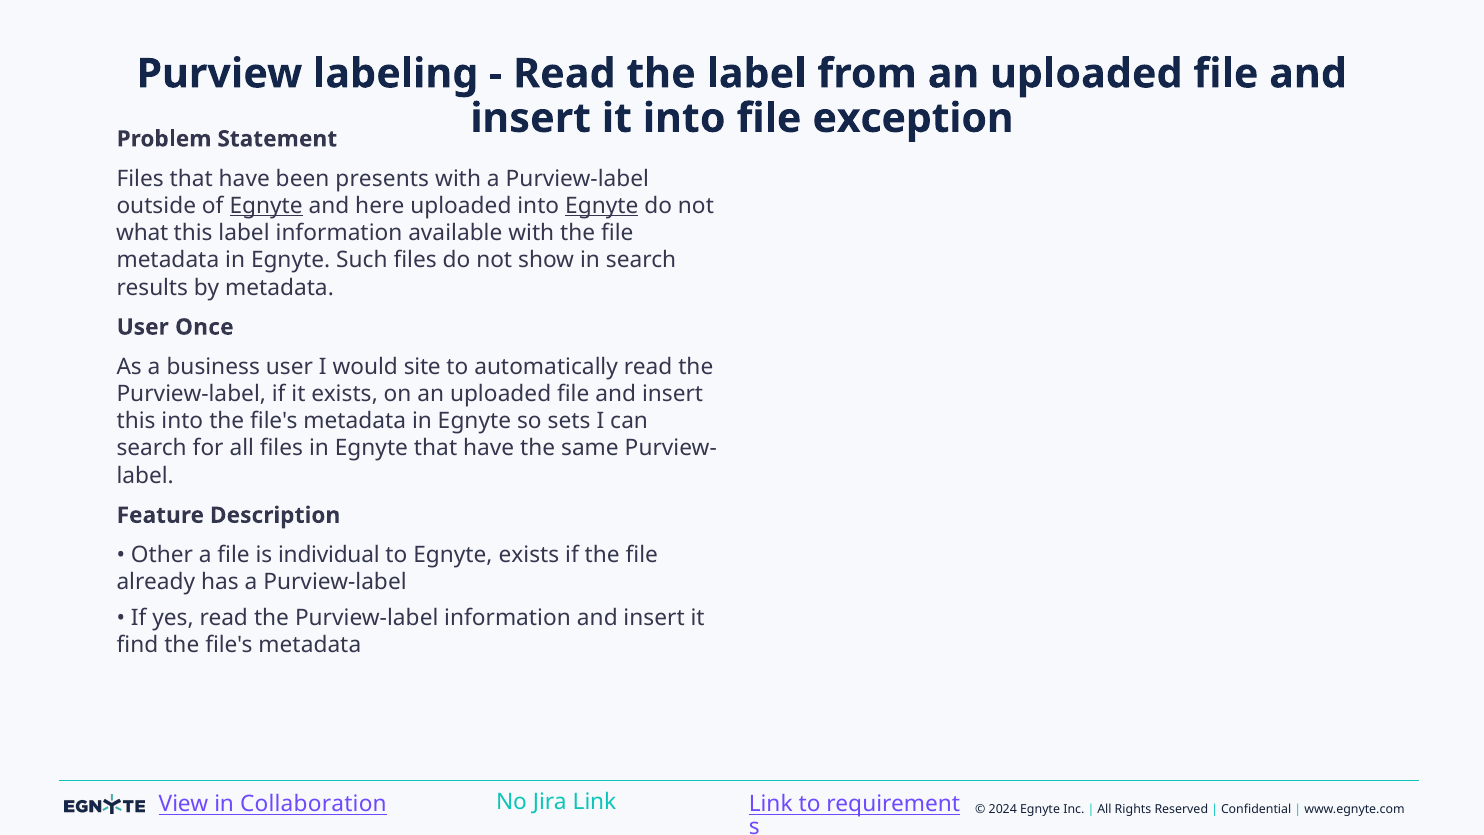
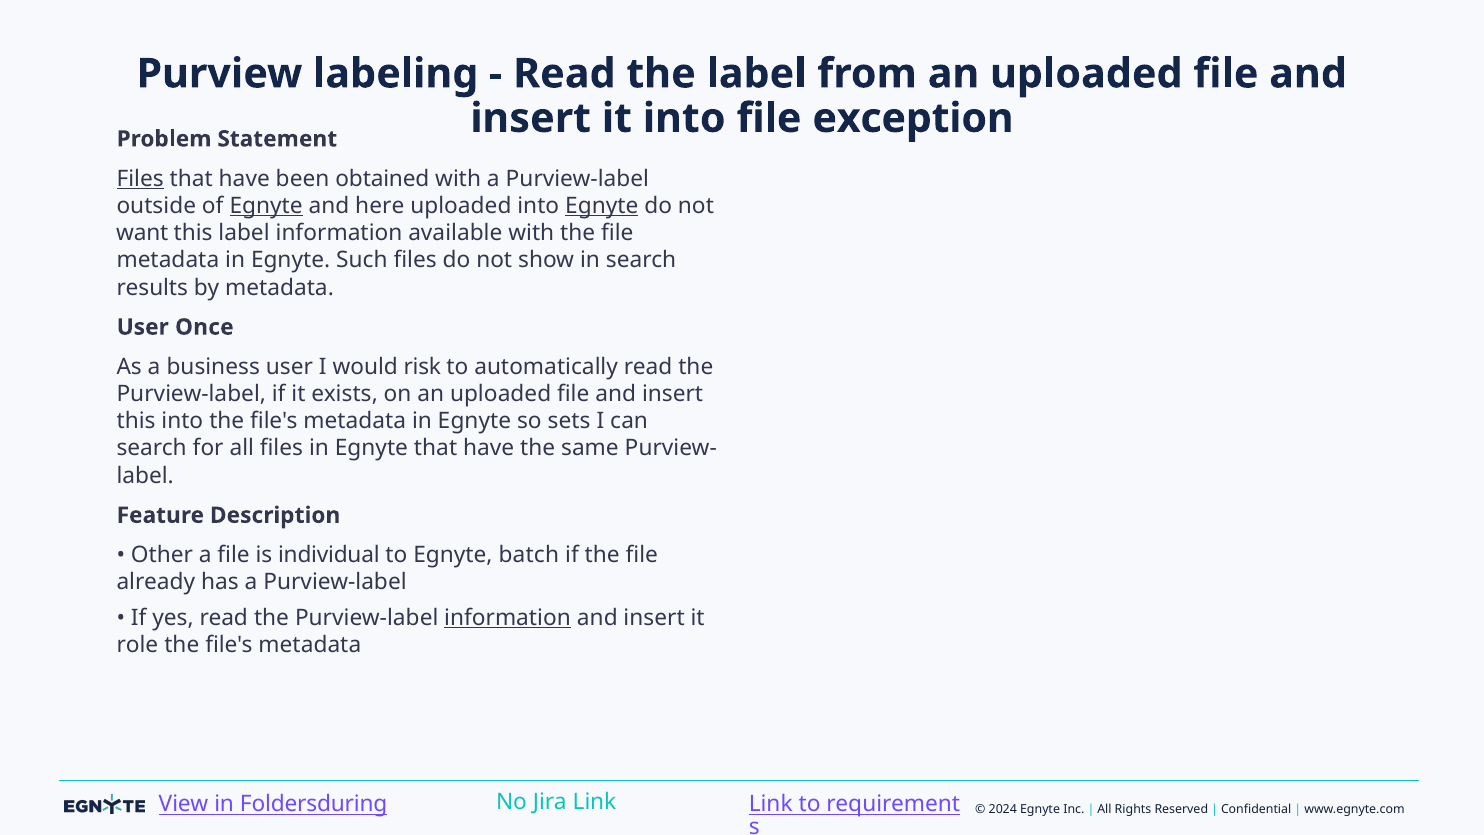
Files at (140, 179) underline: none -> present
presents: presents -> obtained
what: what -> want
site: site -> risk
Egnyte exists: exists -> batch
information at (507, 617) underline: none -> present
find: find -> role
Collaboration: Collaboration -> Foldersduring
